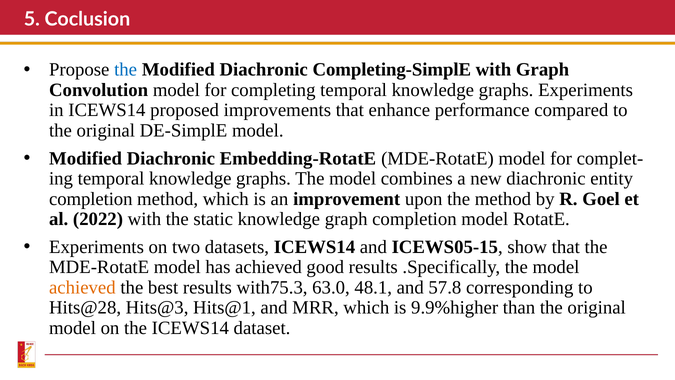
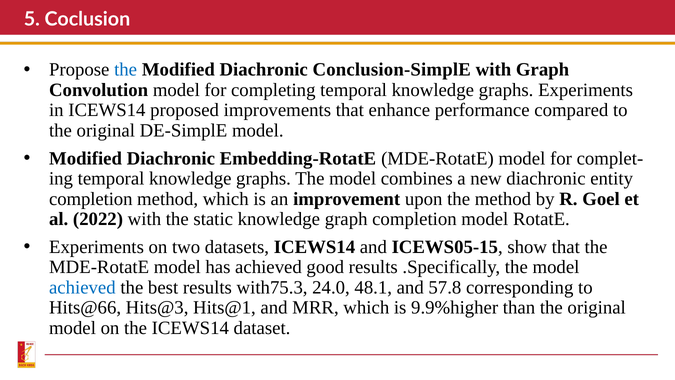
Completing-SimplE: Completing-SimplE -> Conclusion-SimplE
achieved at (82, 287) colour: orange -> blue
63.0: 63.0 -> 24.0
Hits@28: Hits@28 -> Hits@66
